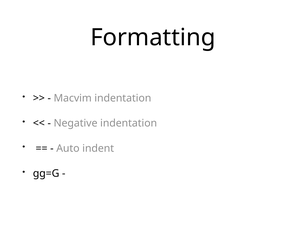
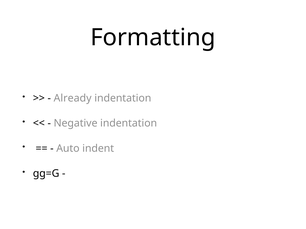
Macvim: Macvim -> Already
